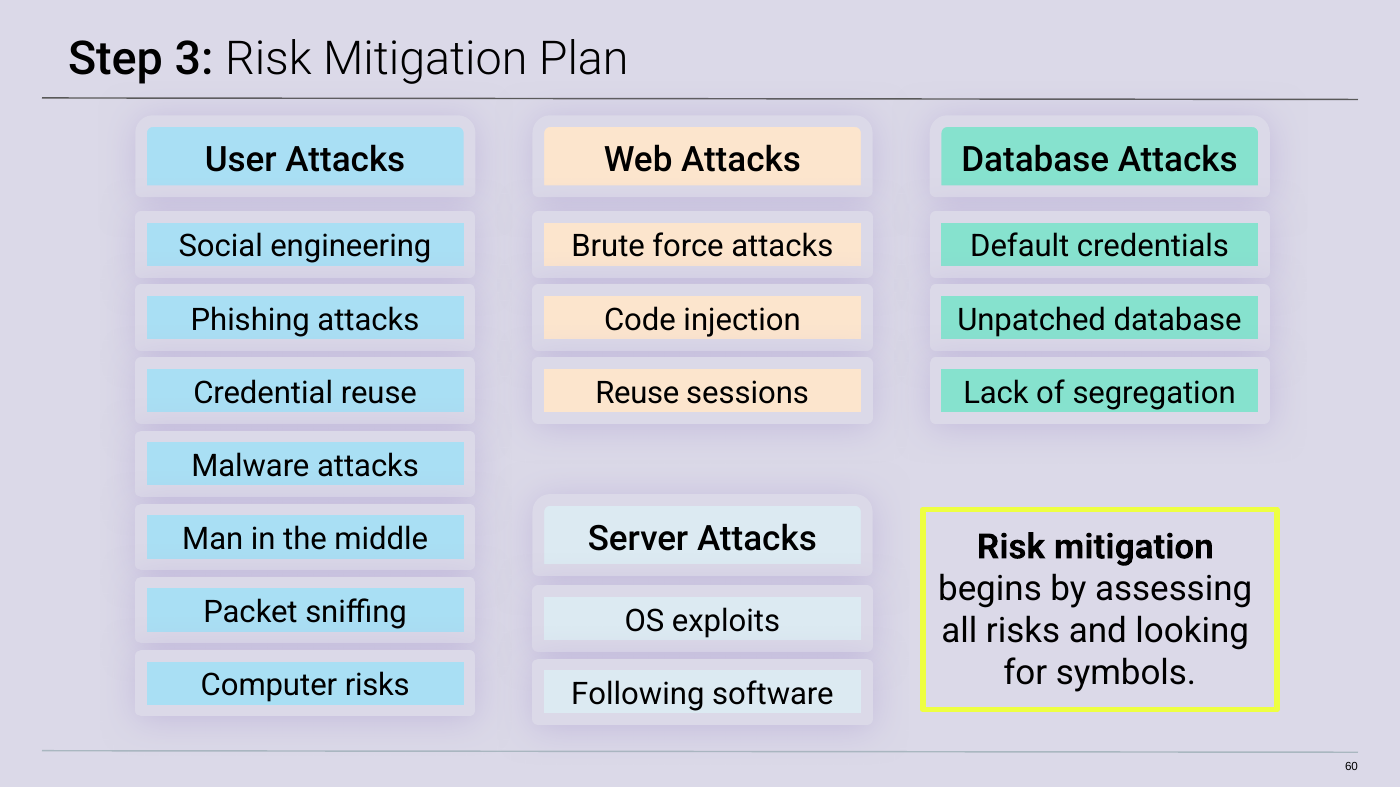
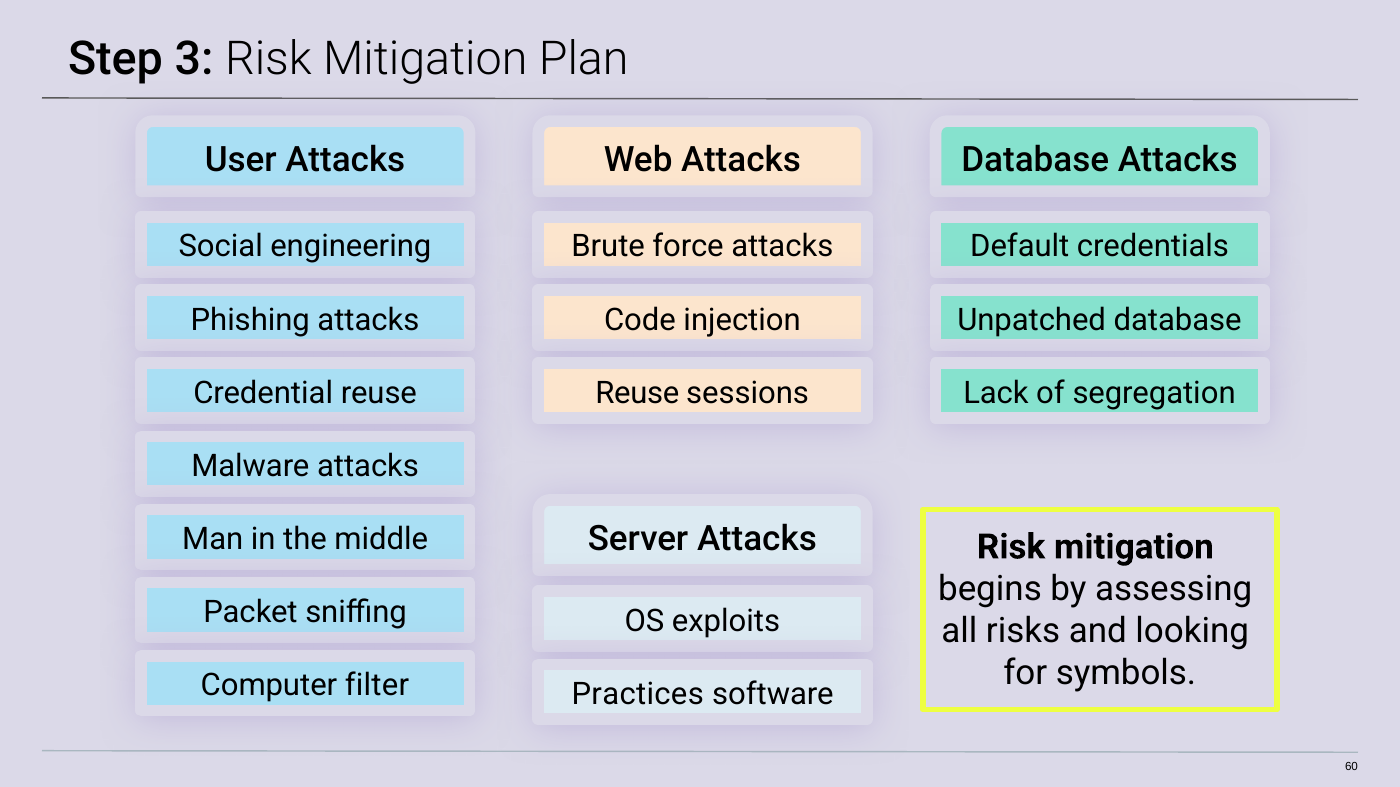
Computer risks: risks -> filter
Following: Following -> Practices
